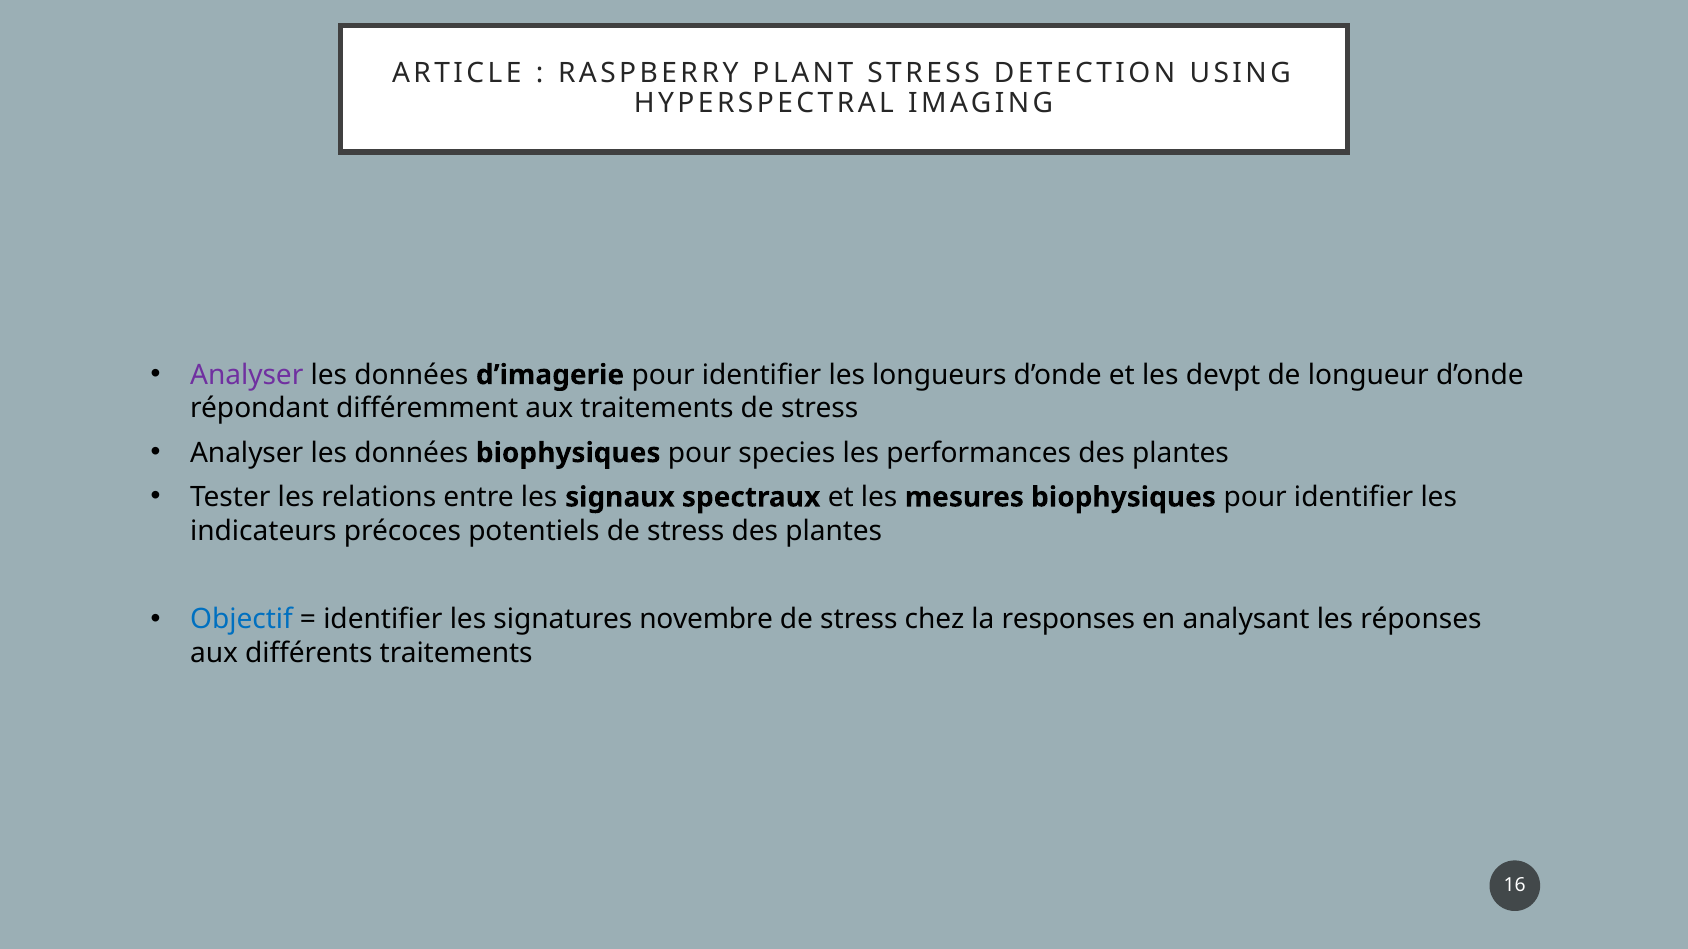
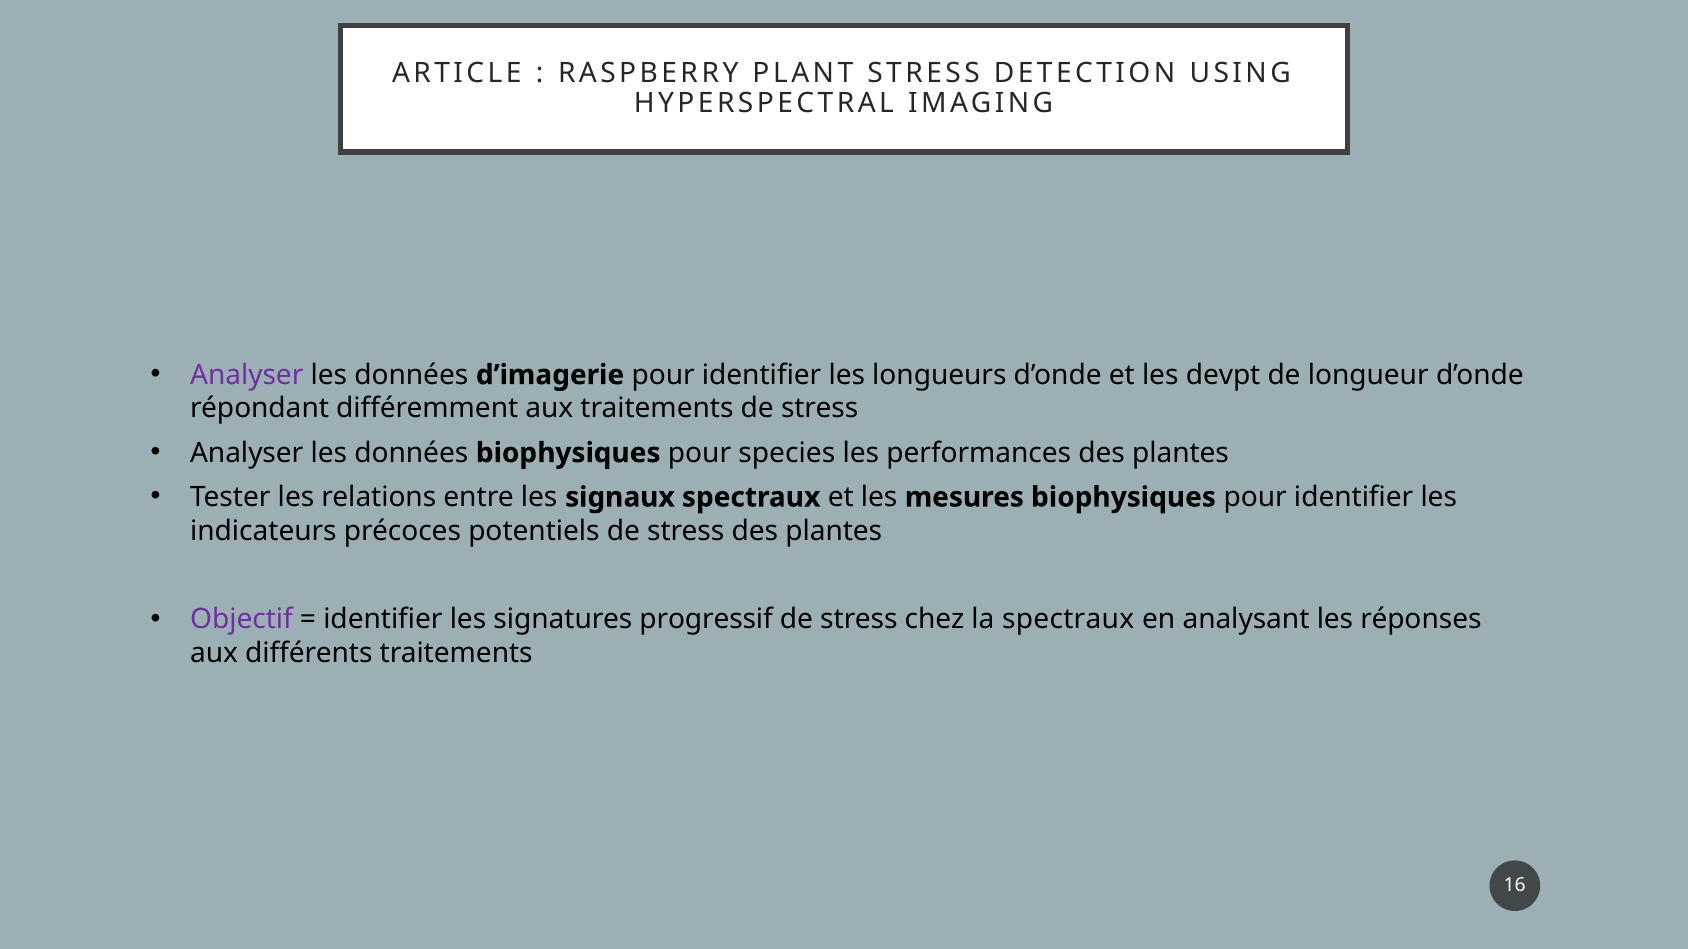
Objectif colour: blue -> purple
novembre: novembre -> progressif
la responses: responses -> spectraux
